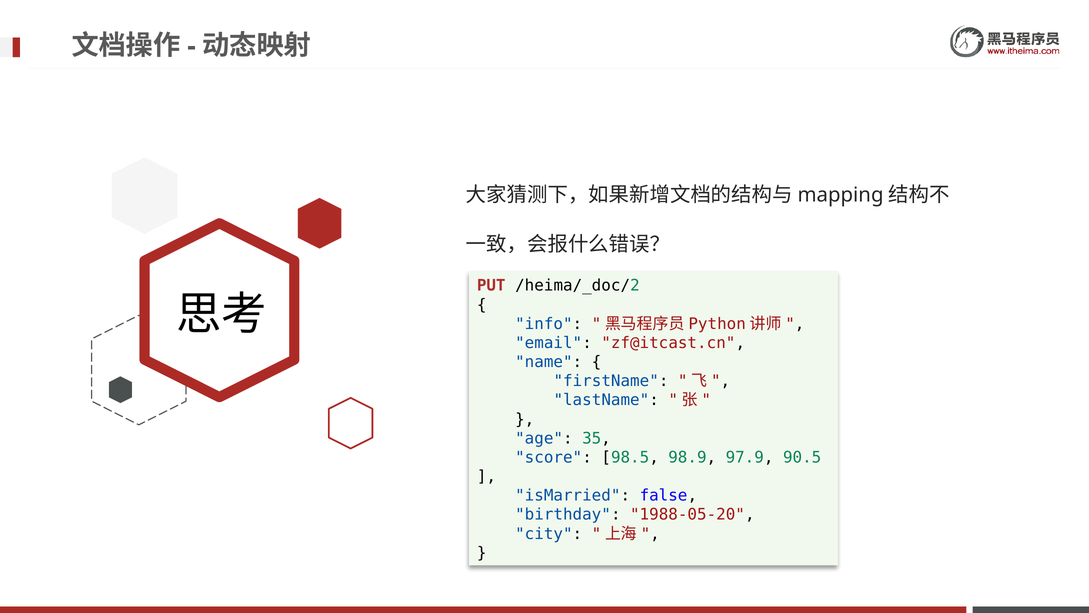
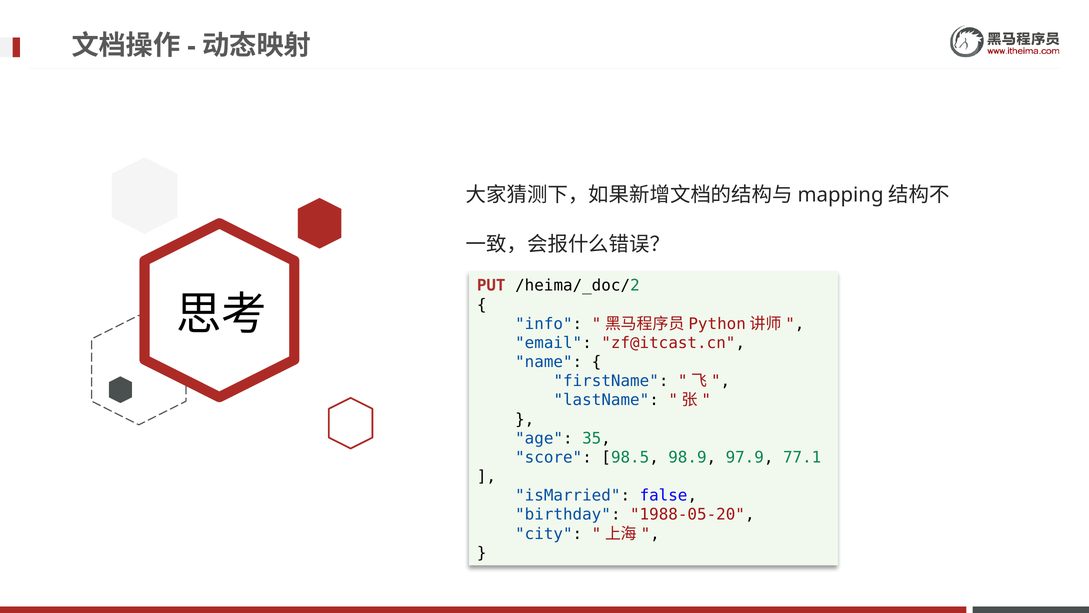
90.5: 90.5 -> 77.1
